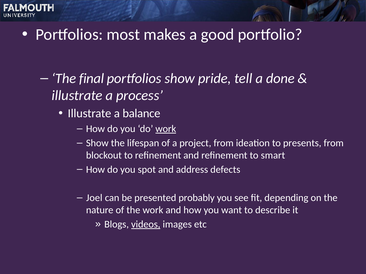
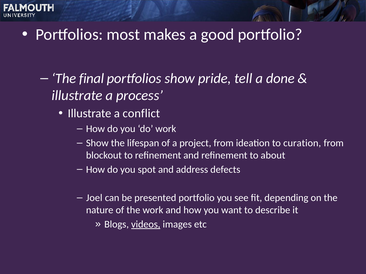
balance: balance -> conflict
work at (166, 129) underline: present -> none
presents: presents -> curation
smart: smart -> about
presented probably: probably -> portfolio
